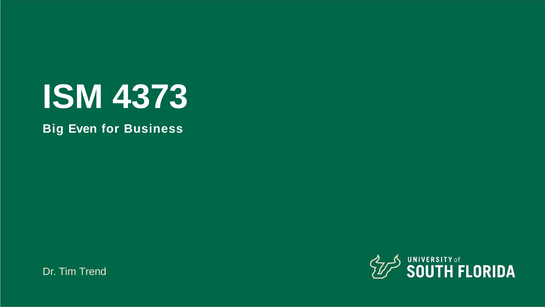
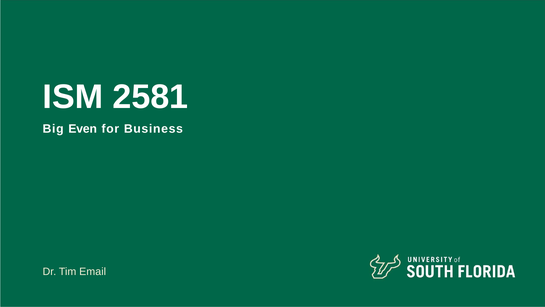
4373: 4373 -> 2581
Trend: Trend -> Email
